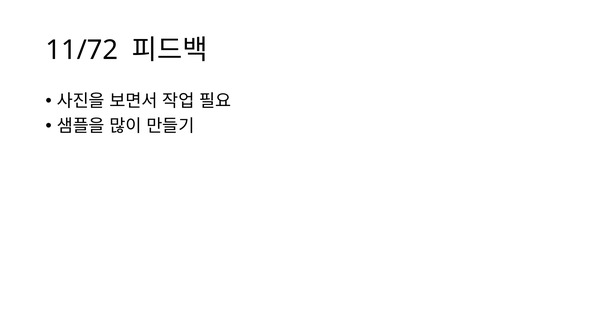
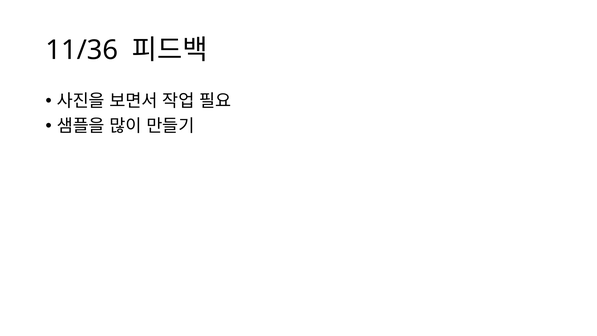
11/72: 11/72 -> 11/36
